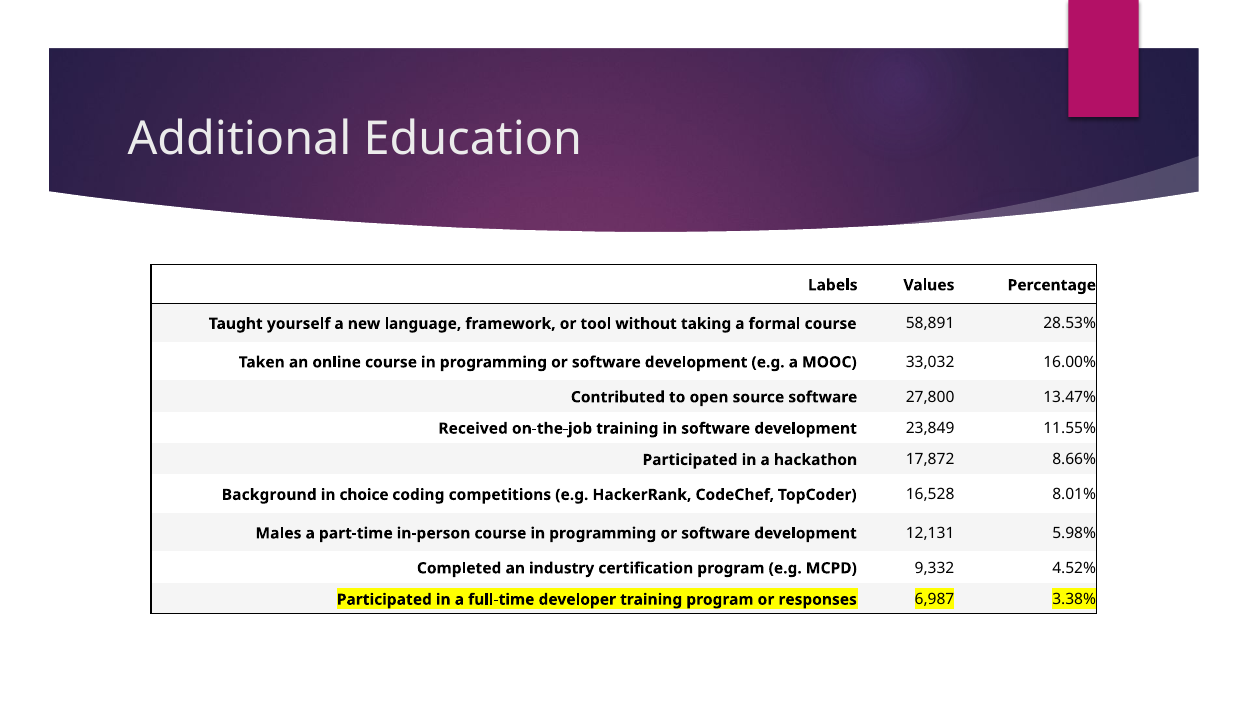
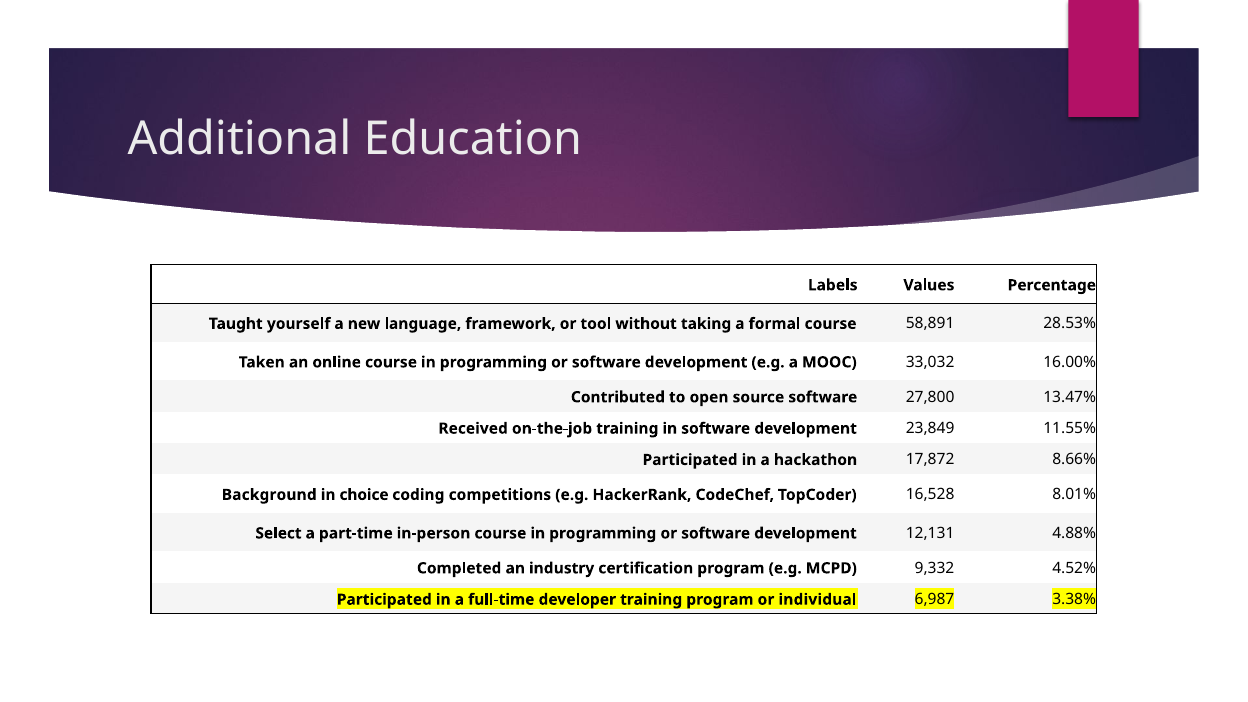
Males: Males -> Select
5.98%: 5.98% -> 4.88%
responses: responses -> individual
